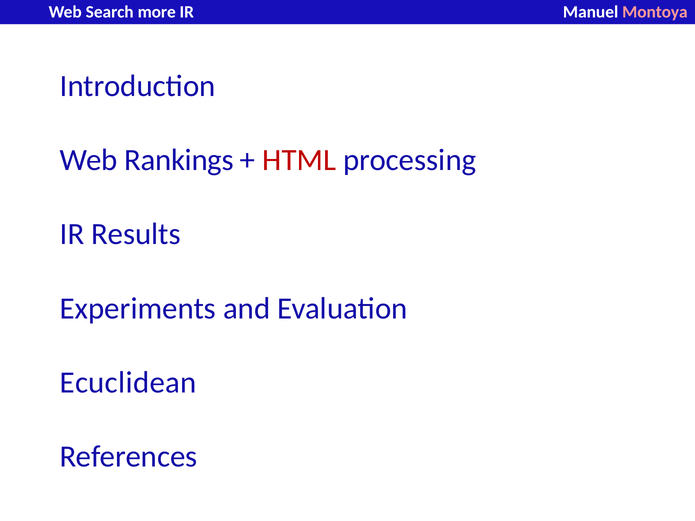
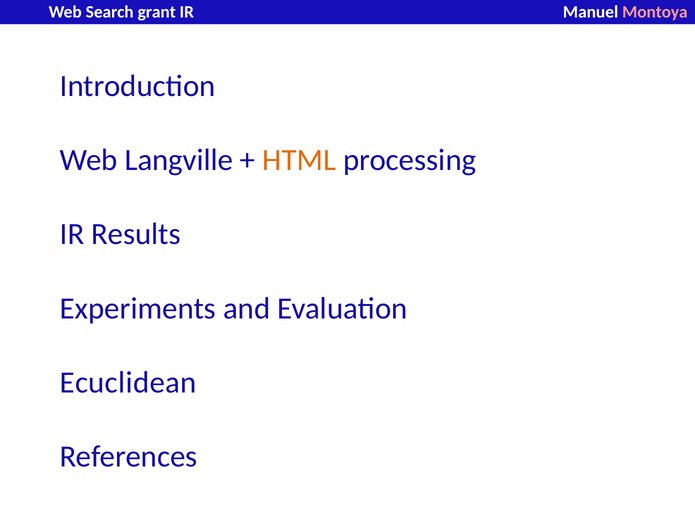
more: more -> grant
Rankings: Rankings -> Langville
HTML colour: red -> orange
